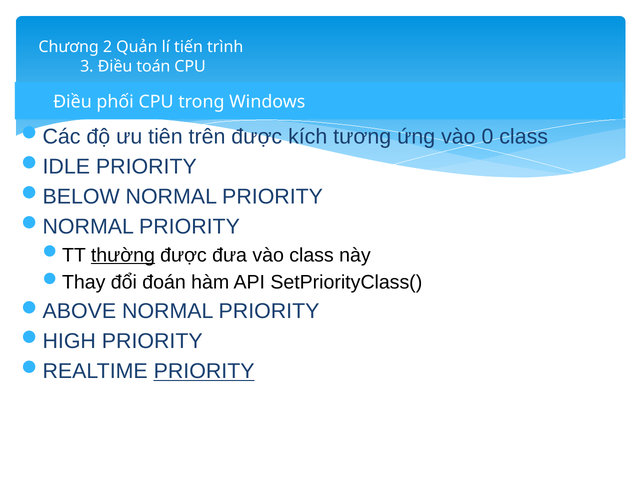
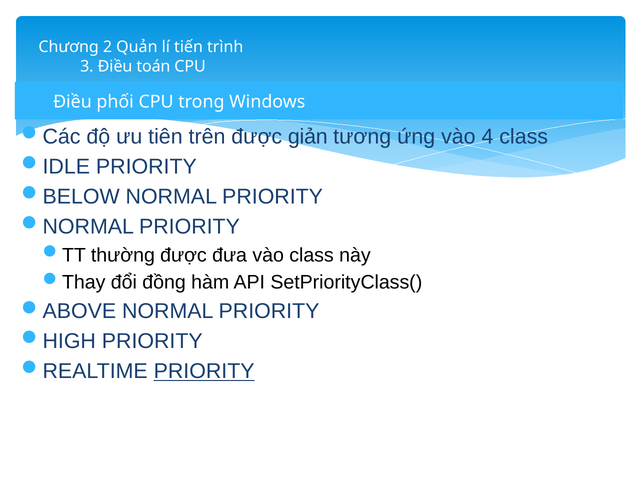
kích: kích -> giản
0: 0 -> 4
thường underline: present -> none
đoán: đoán -> đồng
